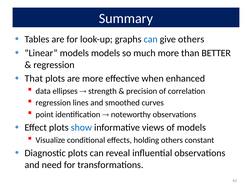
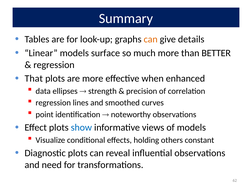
can at (151, 39) colour: blue -> orange
give others: others -> details
models models: models -> surface
